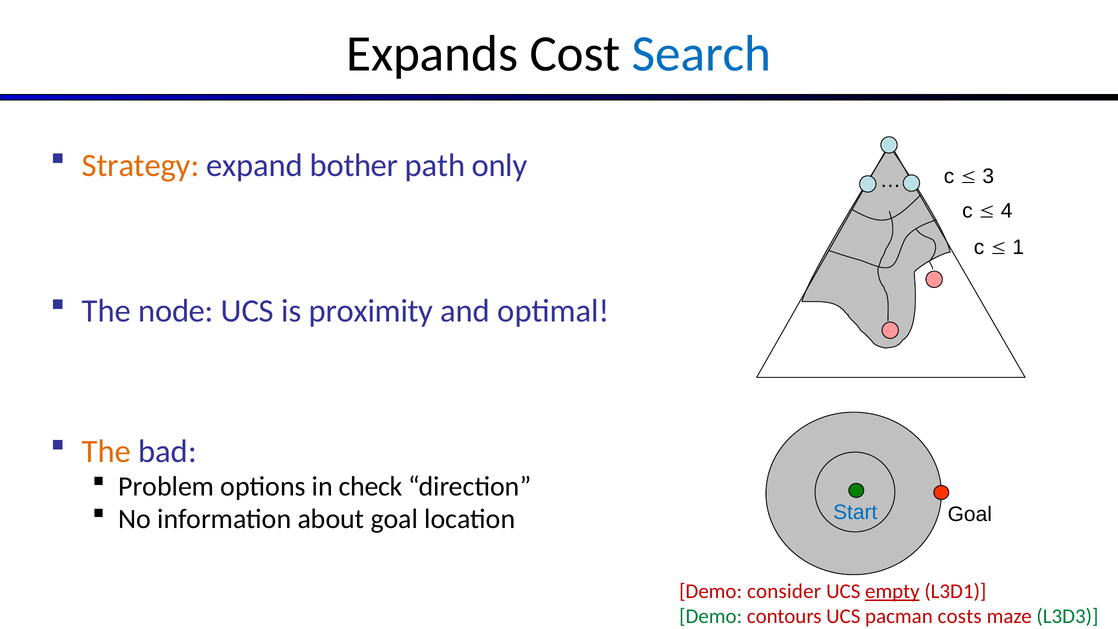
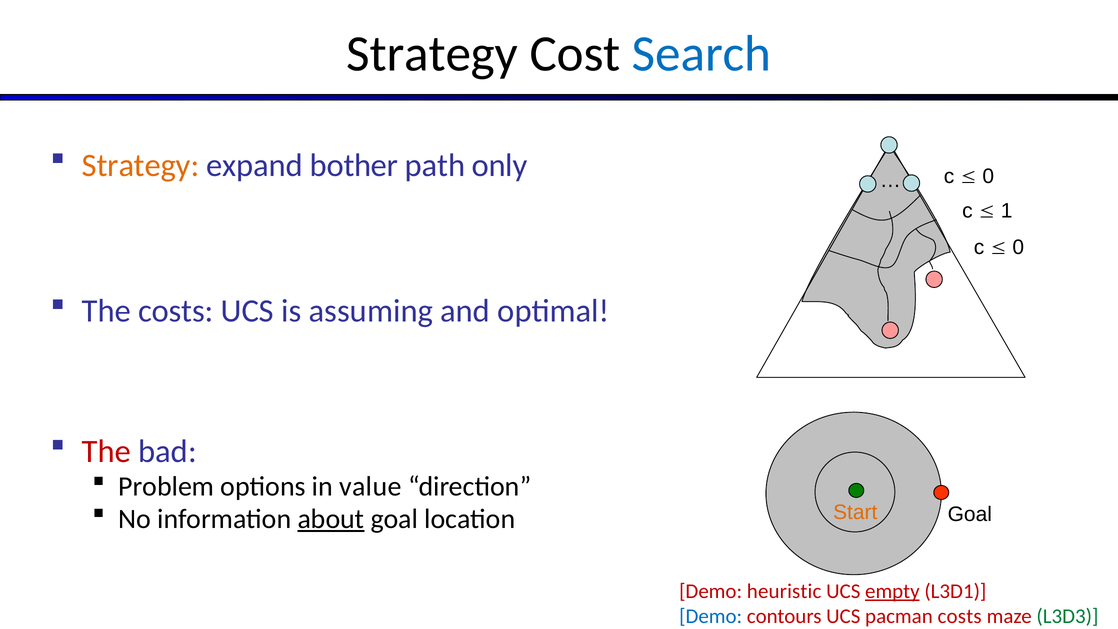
Expands at (432, 54): Expands -> Strategy
3 at (988, 176): 3 -> 0
4: 4 -> 1
1 at (1018, 247): 1 -> 0
The node: node -> costs
proximity: proximity -> assuming
The at (106, 452) colour: orange -> red
check: check -> value
about underline: none -> present
Start colour: blue -> orange
consider: consider -> heuristic
Demo at (711, 616) colour: green -> blue
